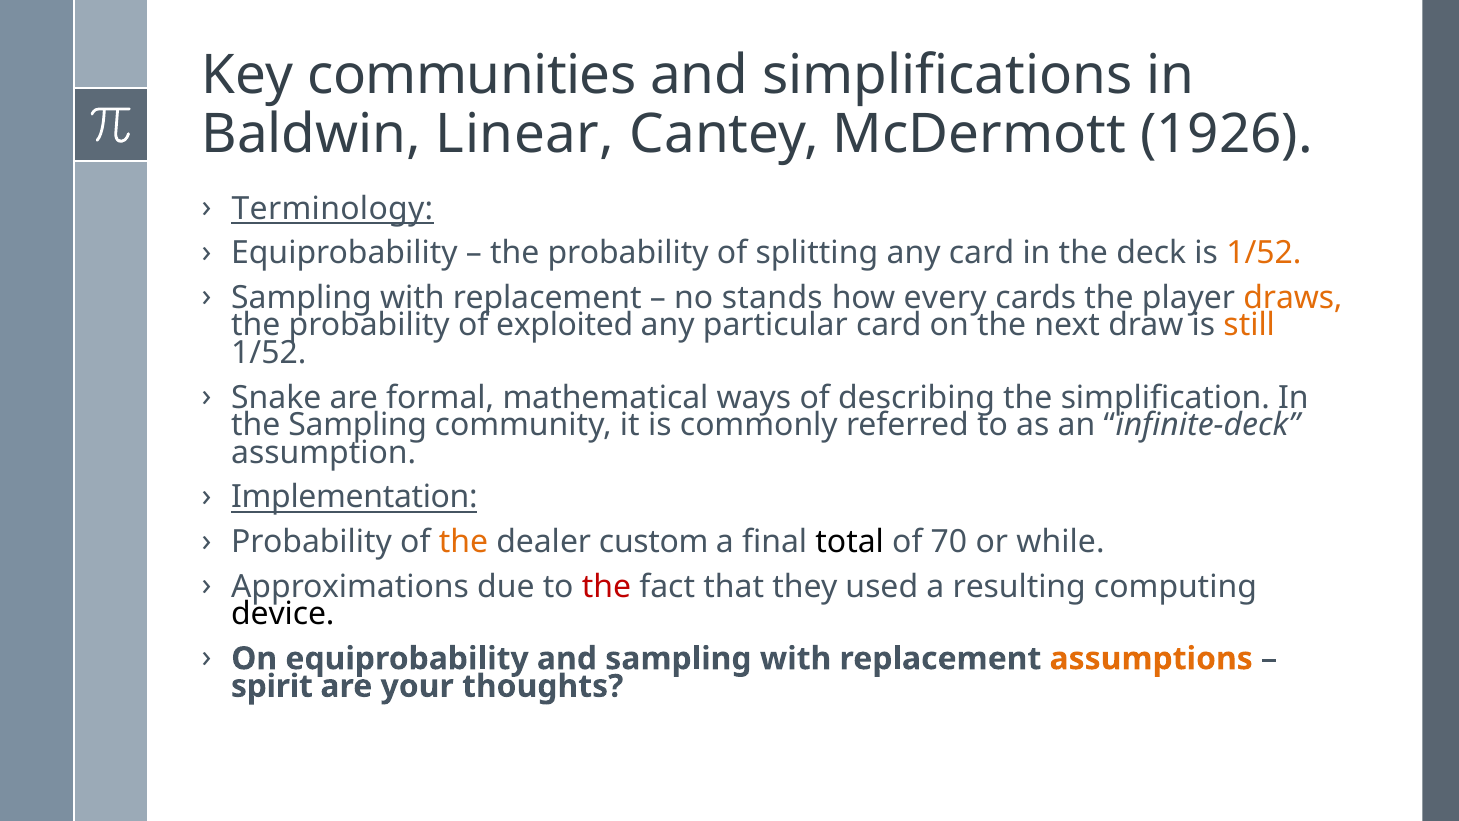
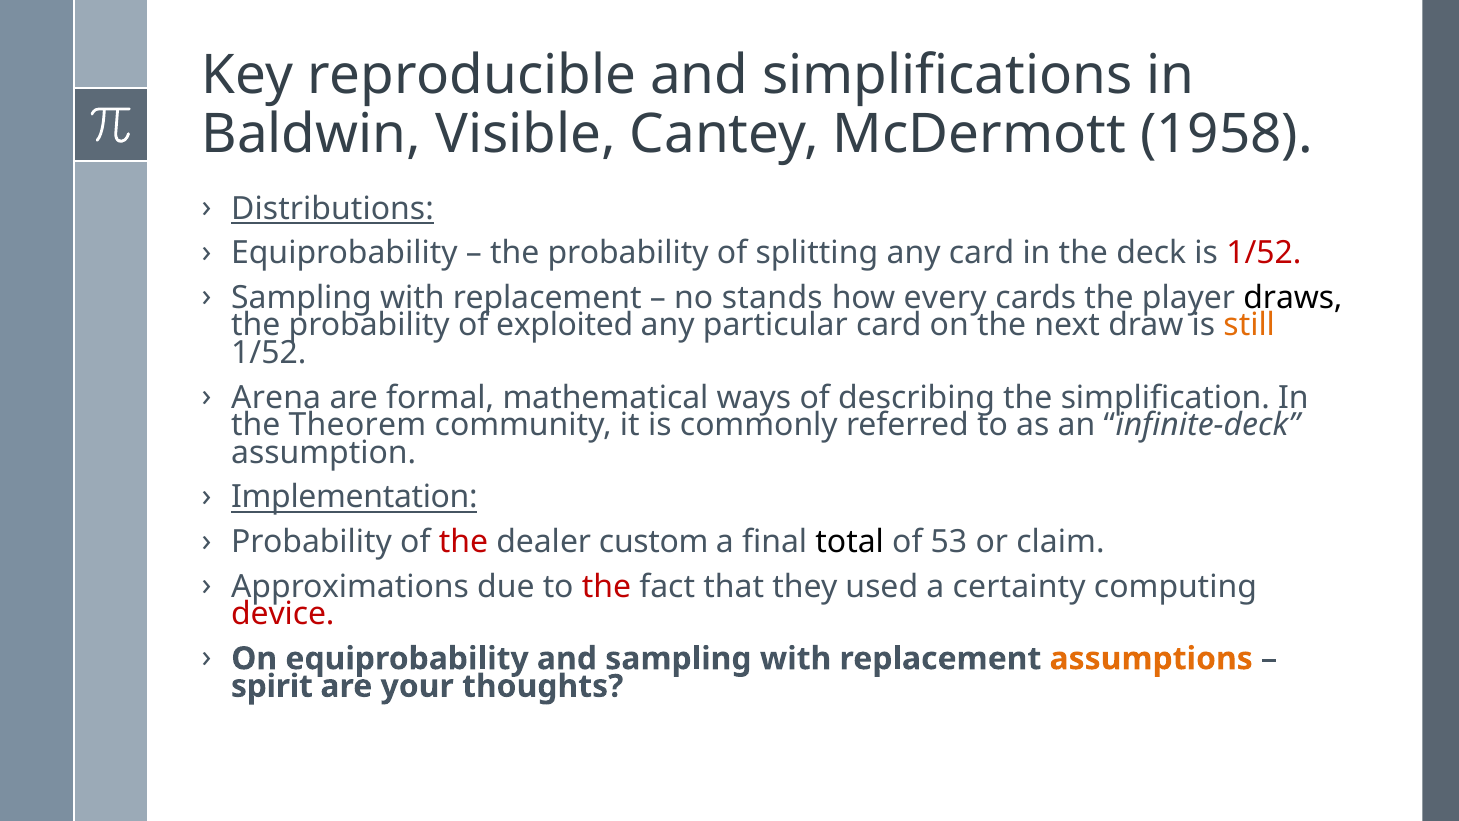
communities: communities -> reproducible
Linear: Linear -> Visible
1926: 1926 -> 1958
Terminology: Terminology -> Distributions
1/52 at (1264, 253) colour: orange -> red
draws colour: orange -> black
Snake: Snake -> Arena
the Sampling: Sampling -> Theorem
the at (463, 542) colour: orange -> red
70: 70 -> 53
while: while -> claim
resulting: resulting -> certainty
device colour: black -> red
